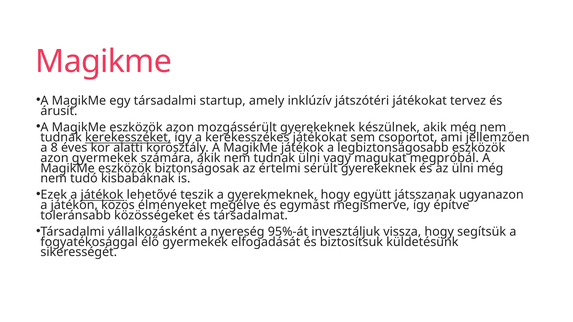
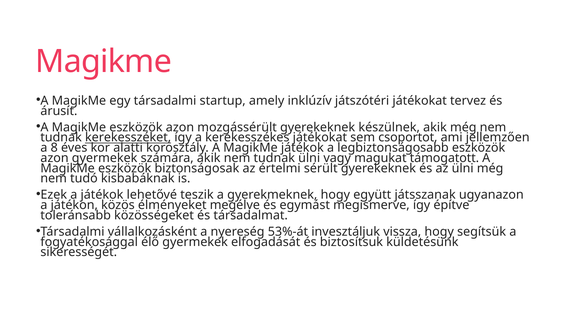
megpróbál: megpróbál -> támogatott
játékok at (102, 195) underline: present -> none
95%-át: 95%-át -> 53%-át
